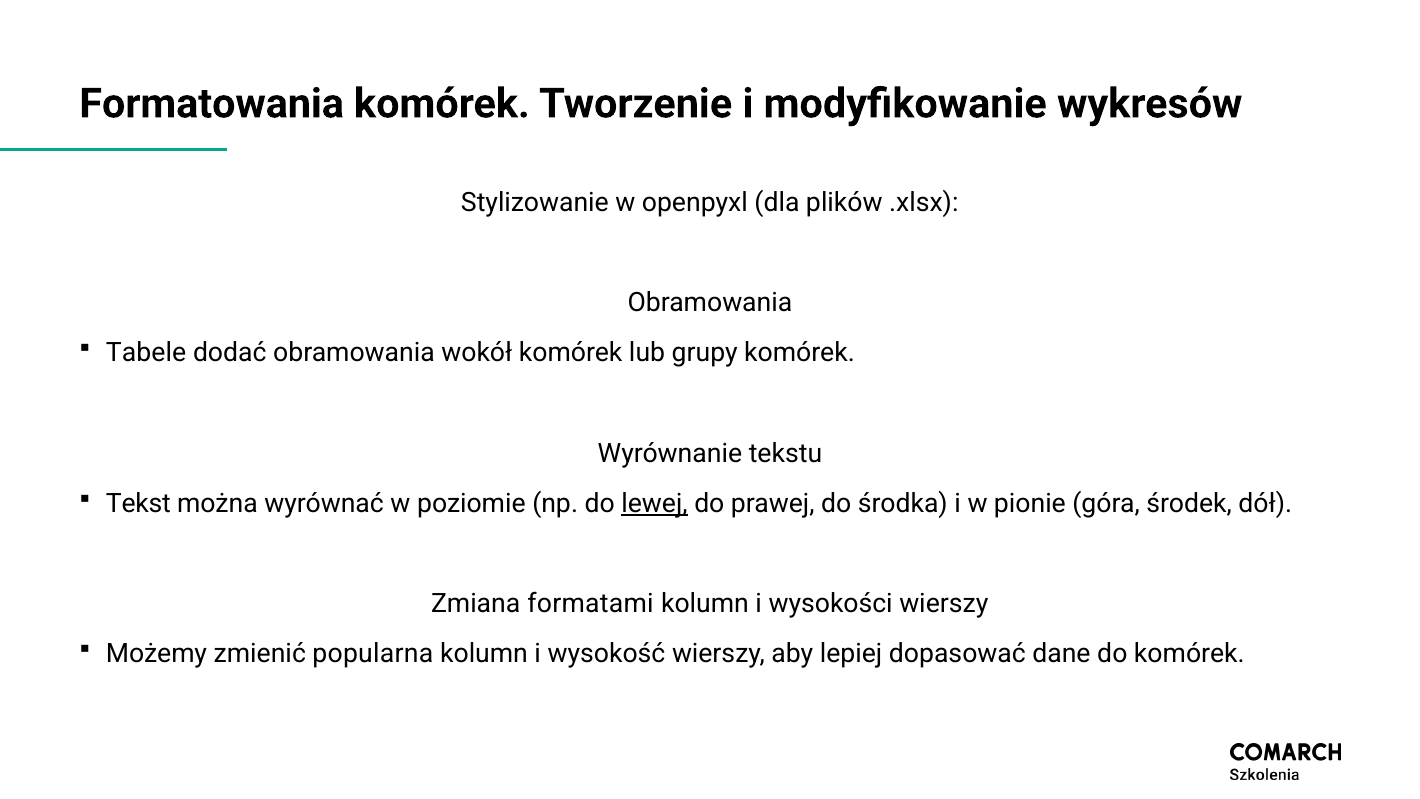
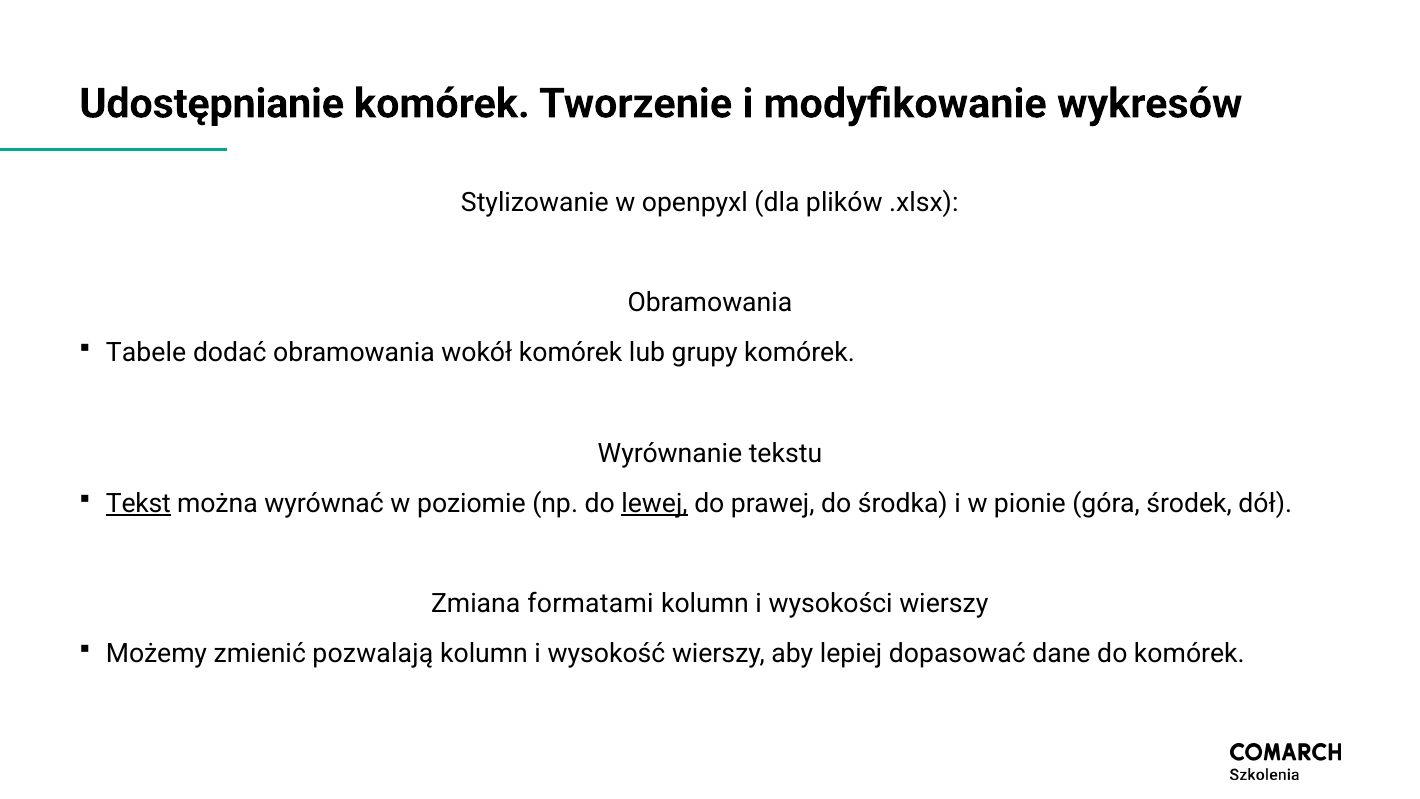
Formatowania: Formatowania -> Udostępnianie
Tekst underline: none -> present
popularna: popularna -> pozwalają
